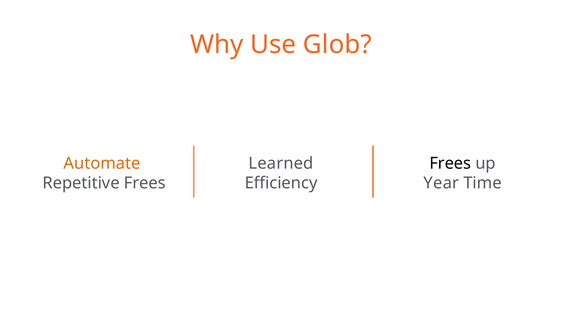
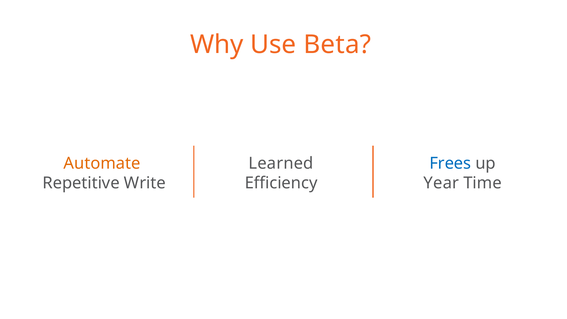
Glob: Glob -> Beta
Frees at (450, 163) colour: black -> blue
Repetitive Frees: Frees -> Write
